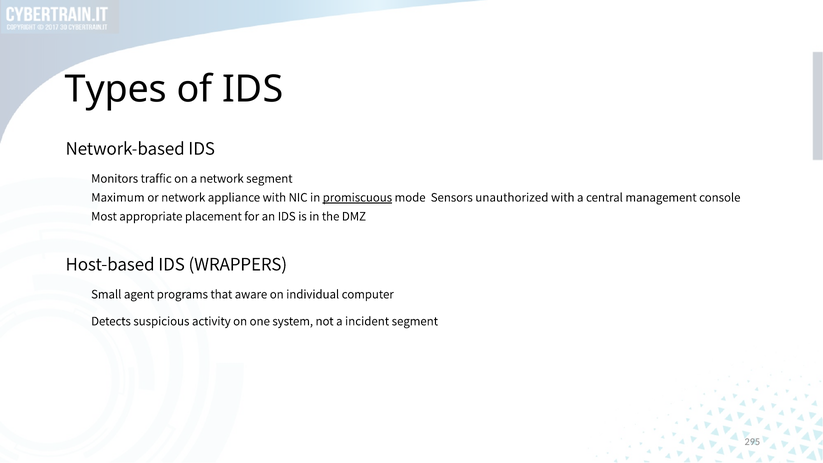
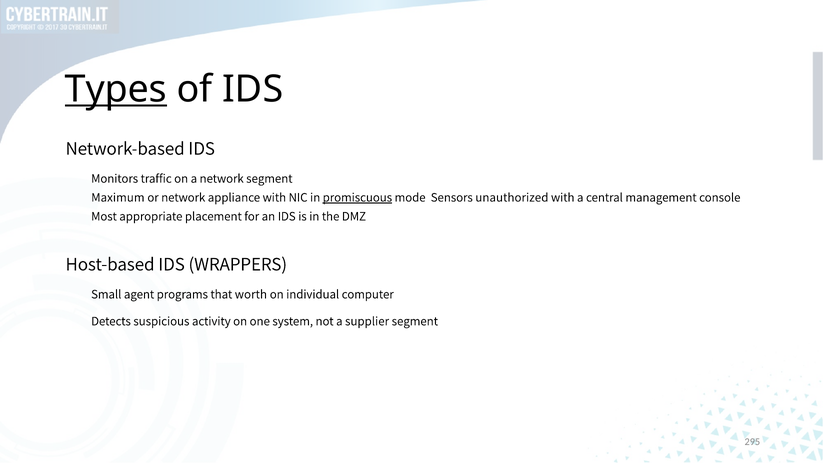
Types underline: none -> present
aware: aware -> worth
incident: incident -> supplier
